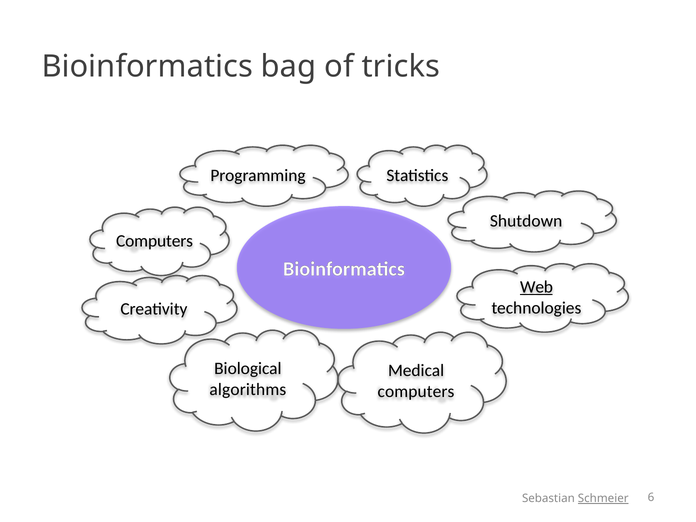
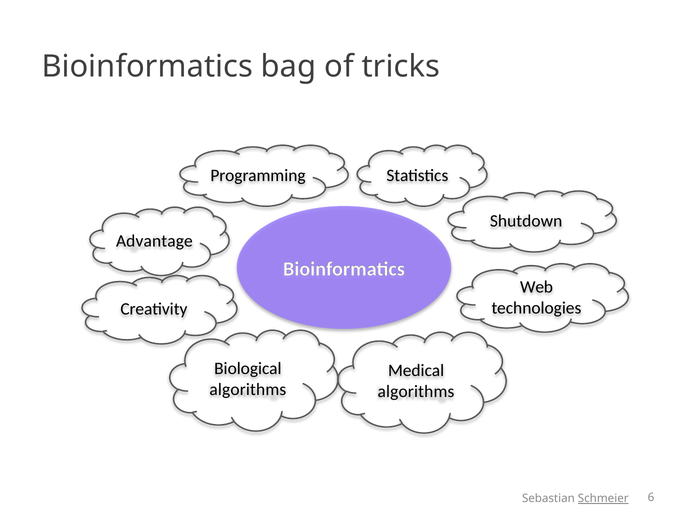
Computers at (155, 241): Computers -> Advantage
Web underline: present -> none
computers at (416, 392): computers -> algorithms
